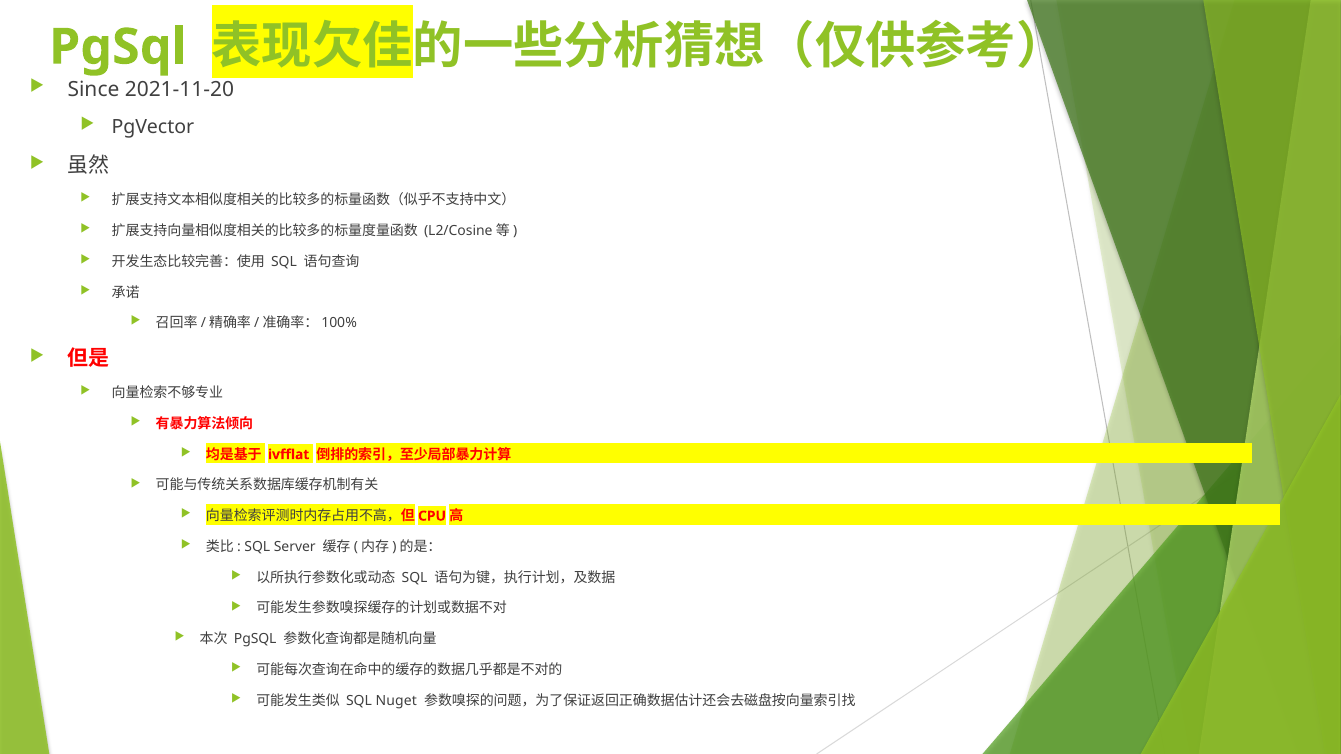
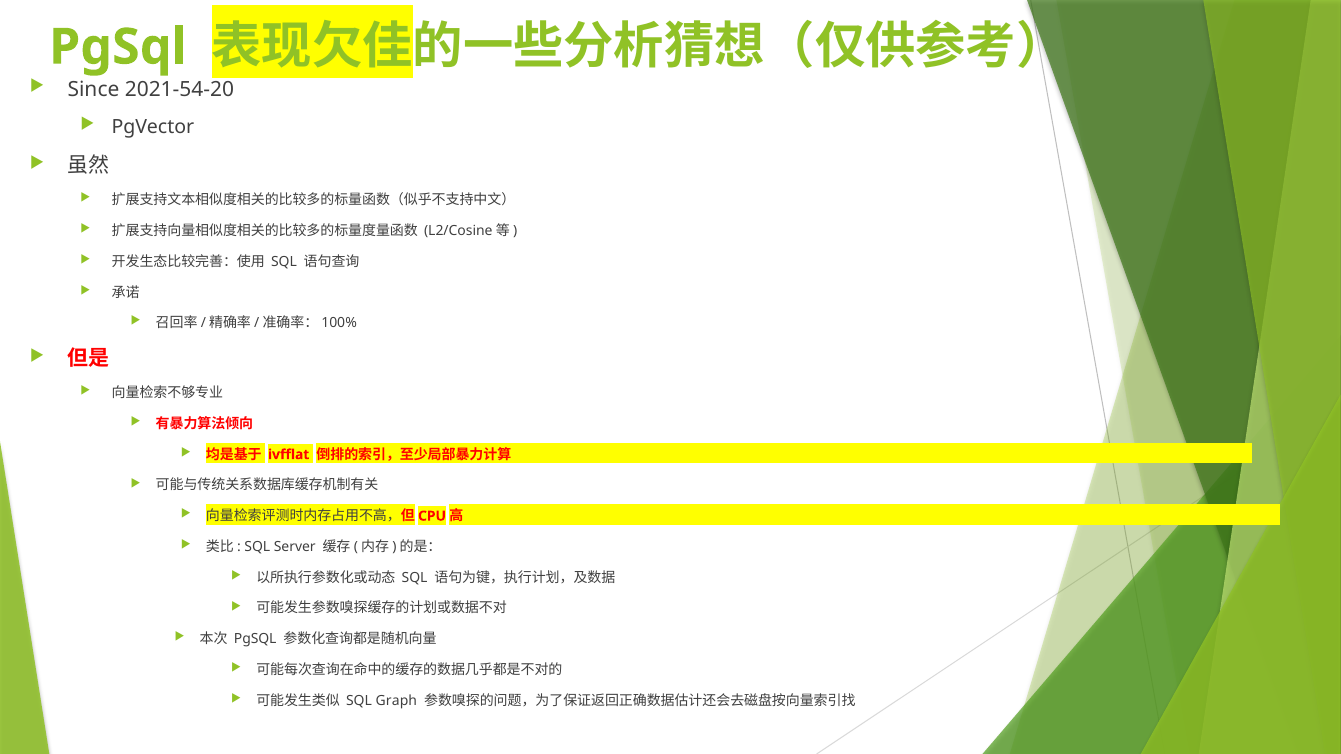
2021-11-20: 2021-11-20 -> 2021-54-20
Nuget: Nuget -> Graph
